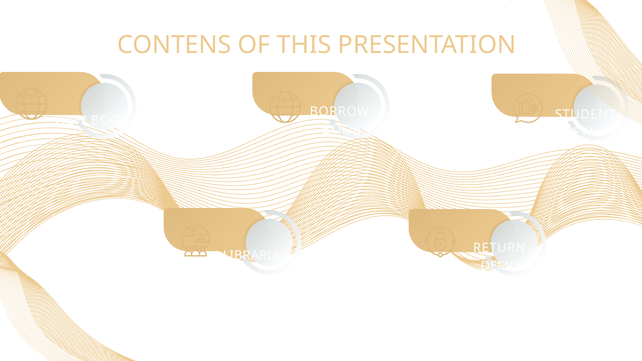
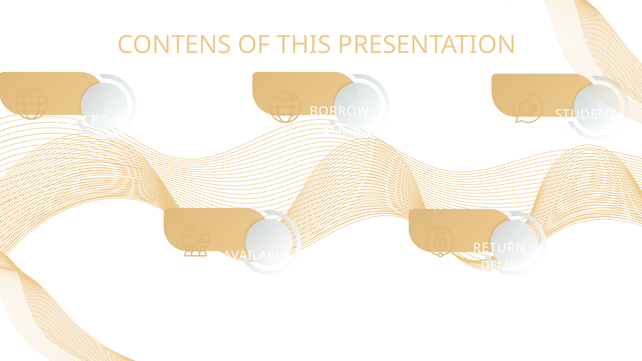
LIBRARIAN: LIBRARIAN -> AVAILABLE
